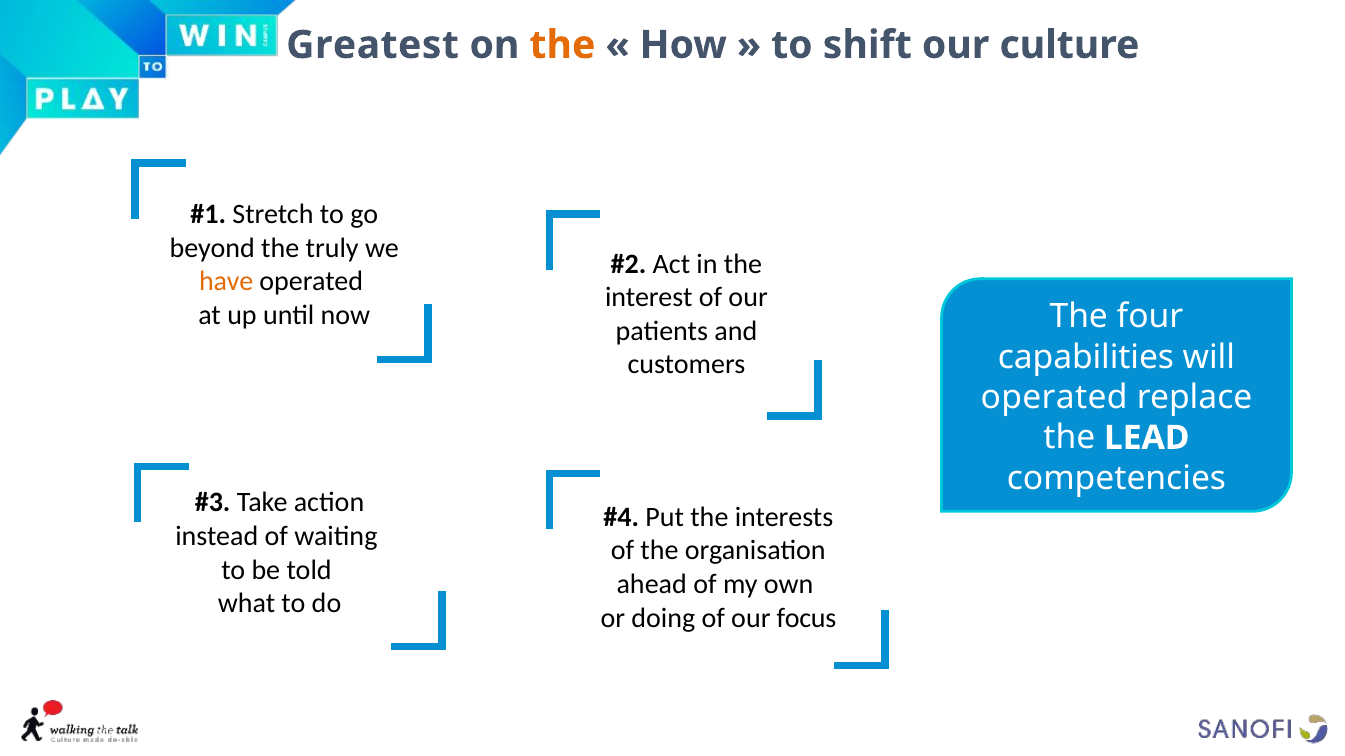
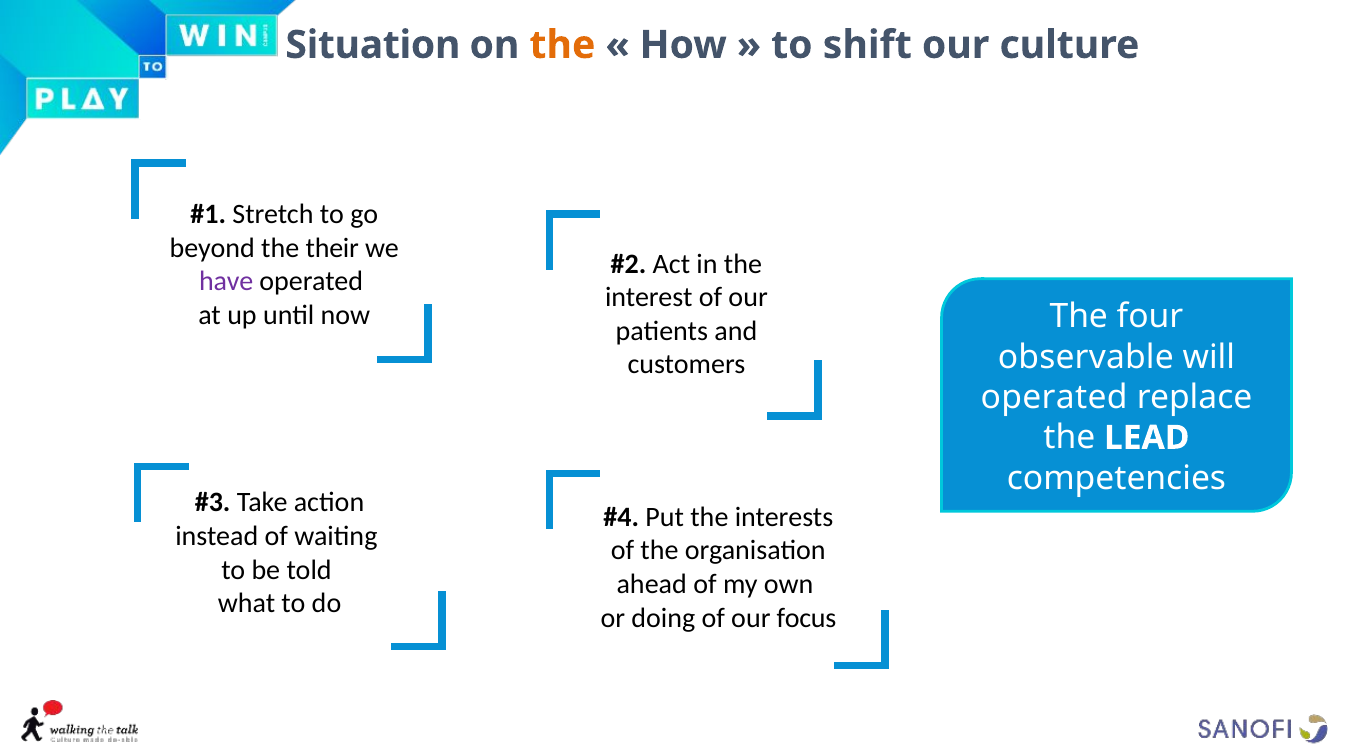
Greatest: Greatest -> Situation
truly: truly -> their
have colour: orange -> purple
capabilities: capabilities -> observable
